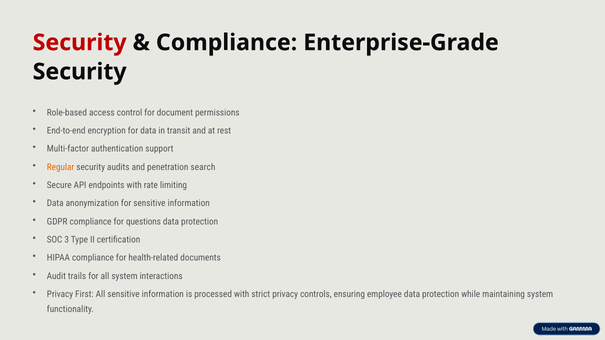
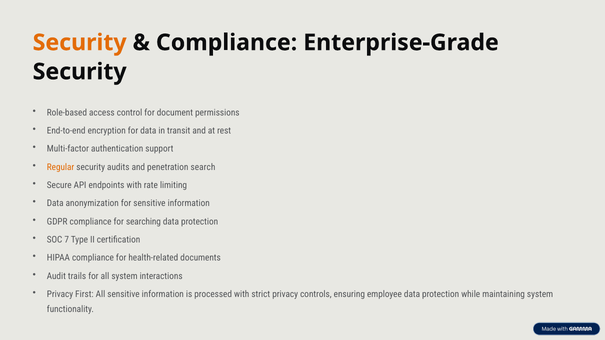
Security at (80, 43) colour: red -> orange
questions: questions -> searching
3: 3 -> 7
